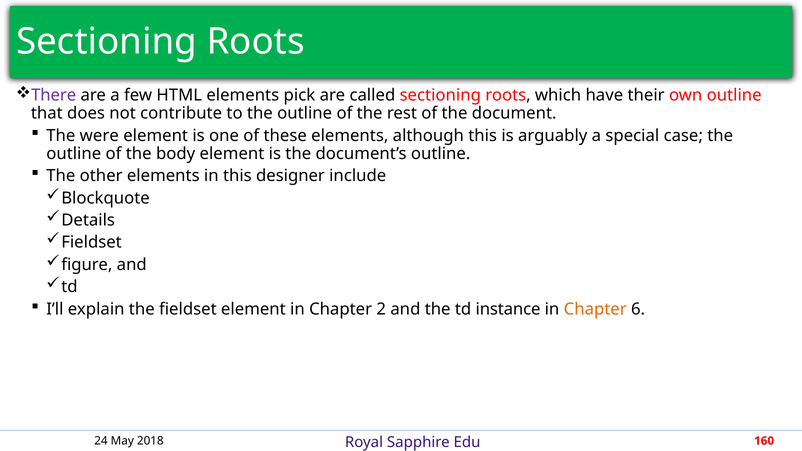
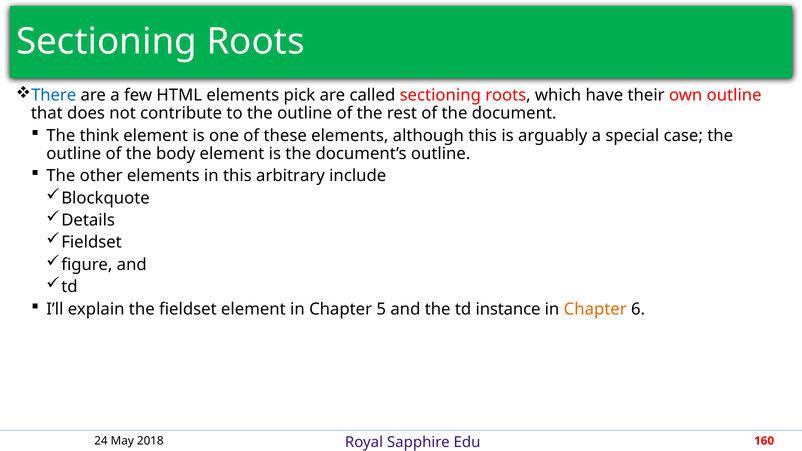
There colour: purple -> blue
were: were -> think
designer: designer -> arbitrary
2: 2 -> 5
